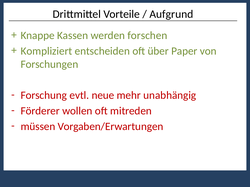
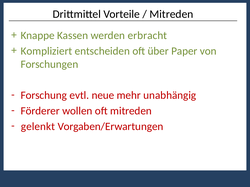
Aufgrund at (171, 14): Aufgrund -> Mitreden
forschen: forschen -> erbracht
müssen: müssen -> gelenkt
